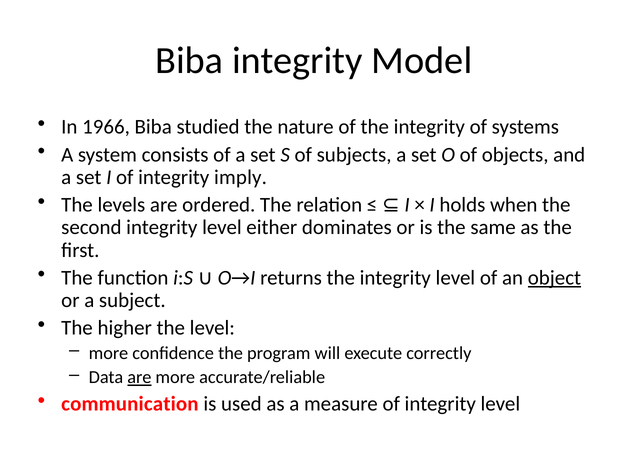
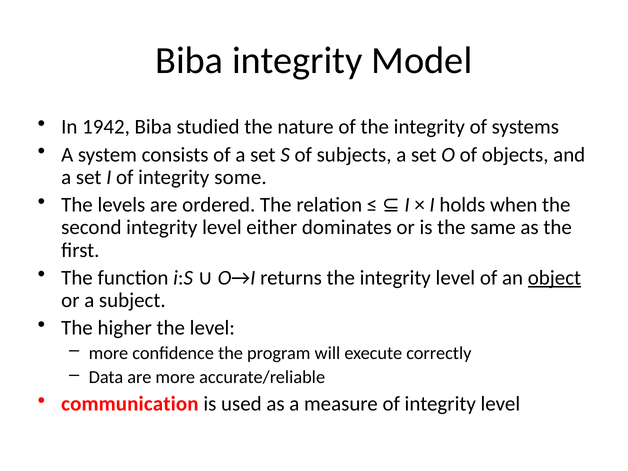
1966: 1966 -> 1942
imply: imply -> some
are at (139, 377) underline: present -> none
